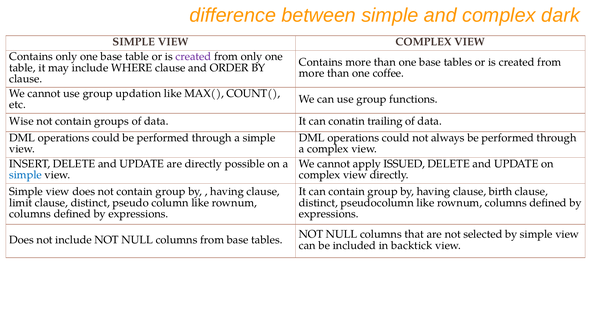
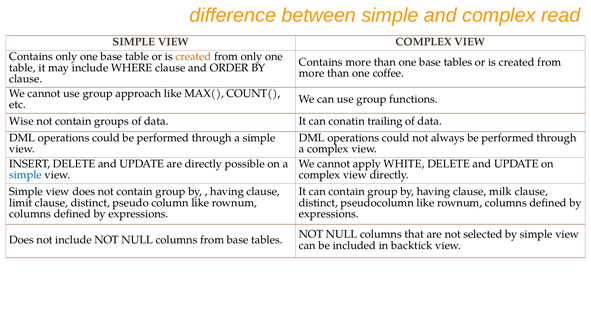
dark: dark -> read
created at (193, 57) colour: purple -> orange
updation: updation -> approach
ISSUED: ISSUED -> WHITE
birth: birth -> milk
